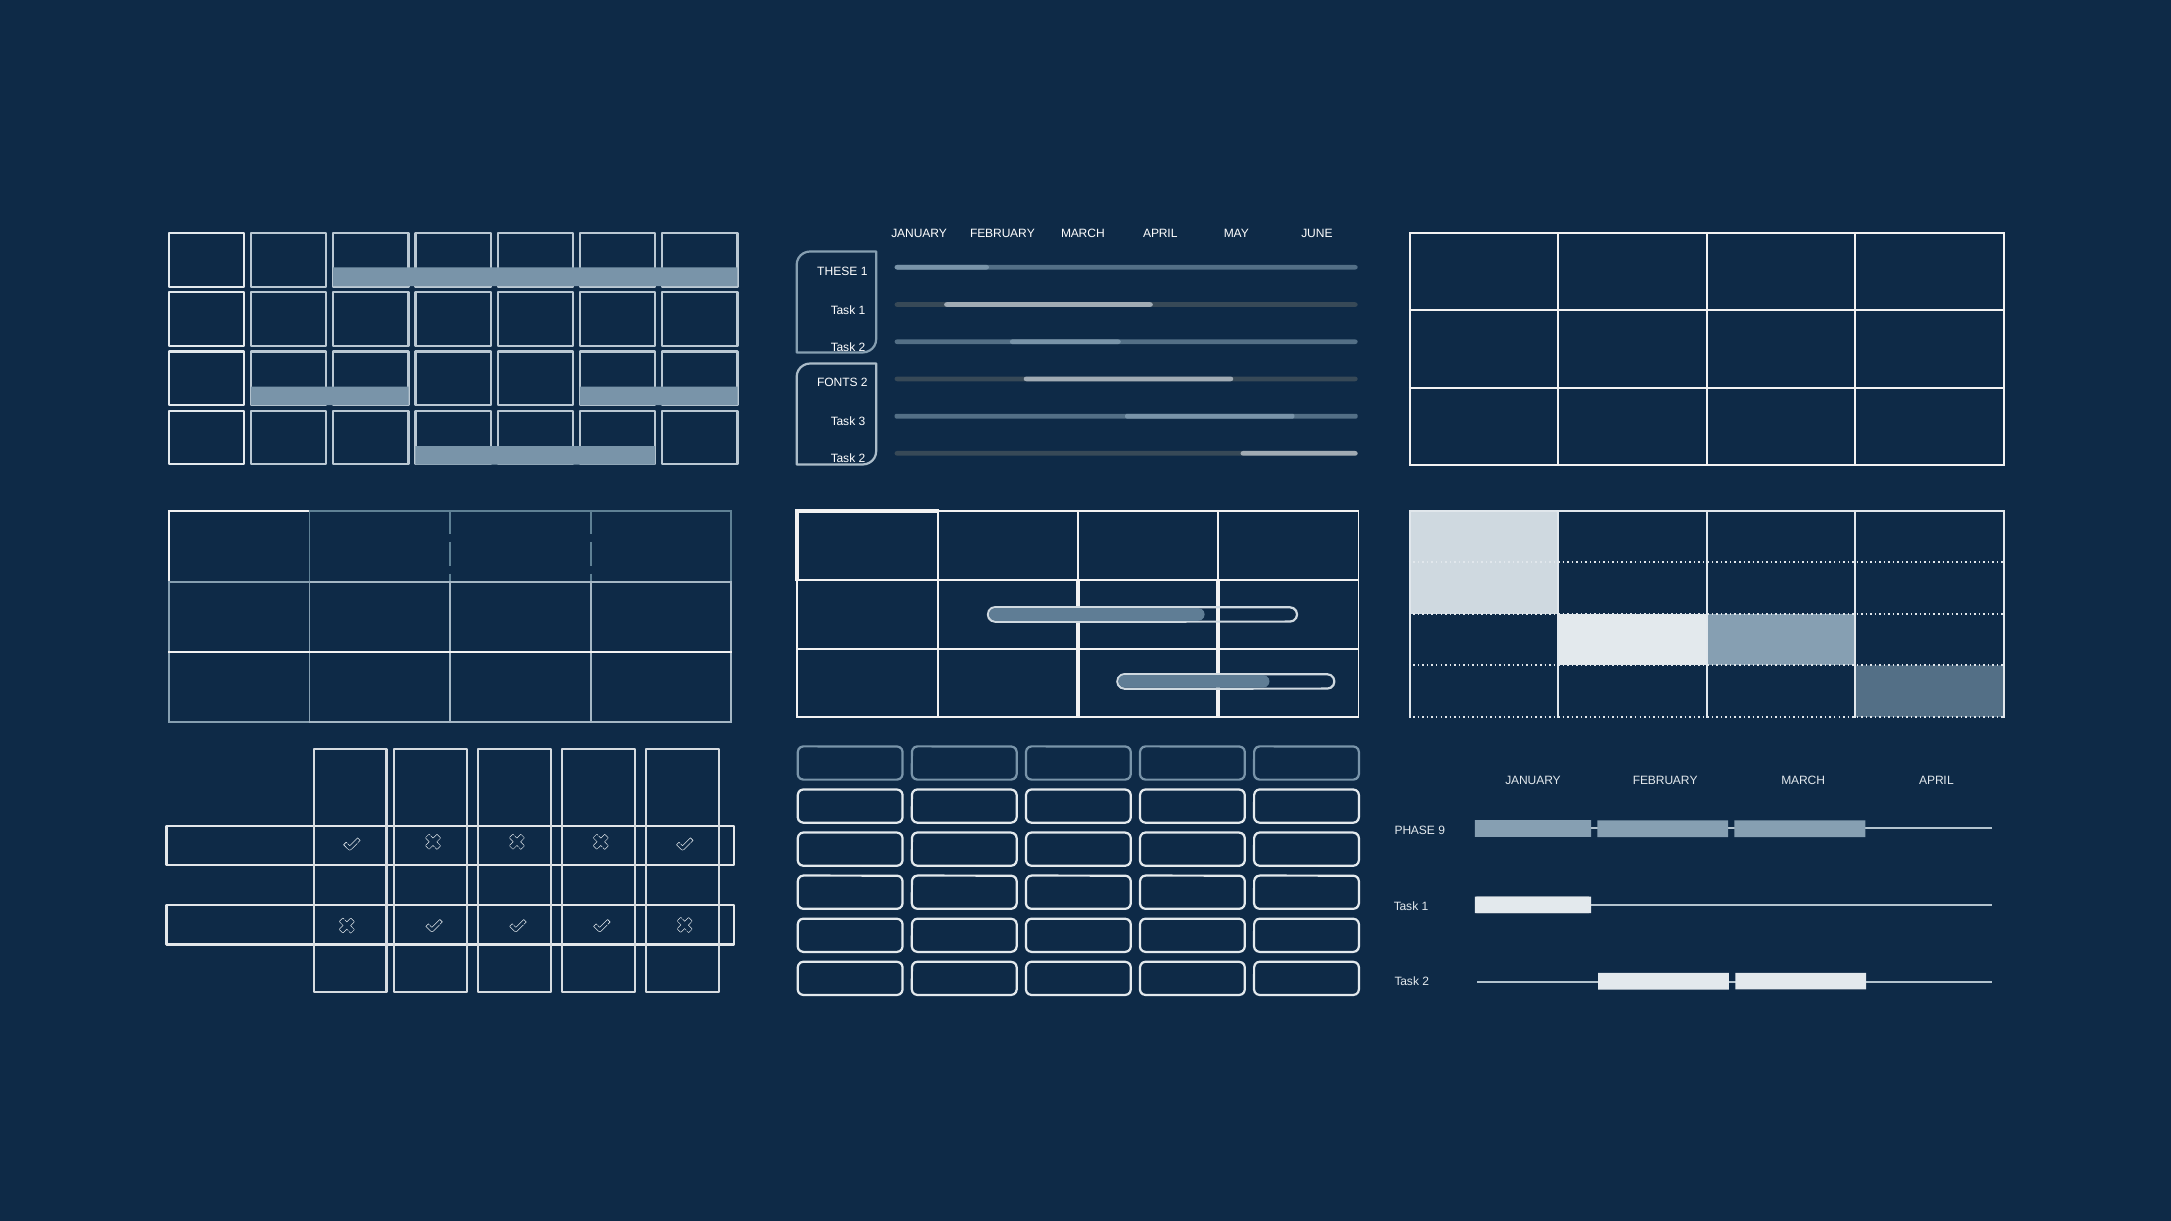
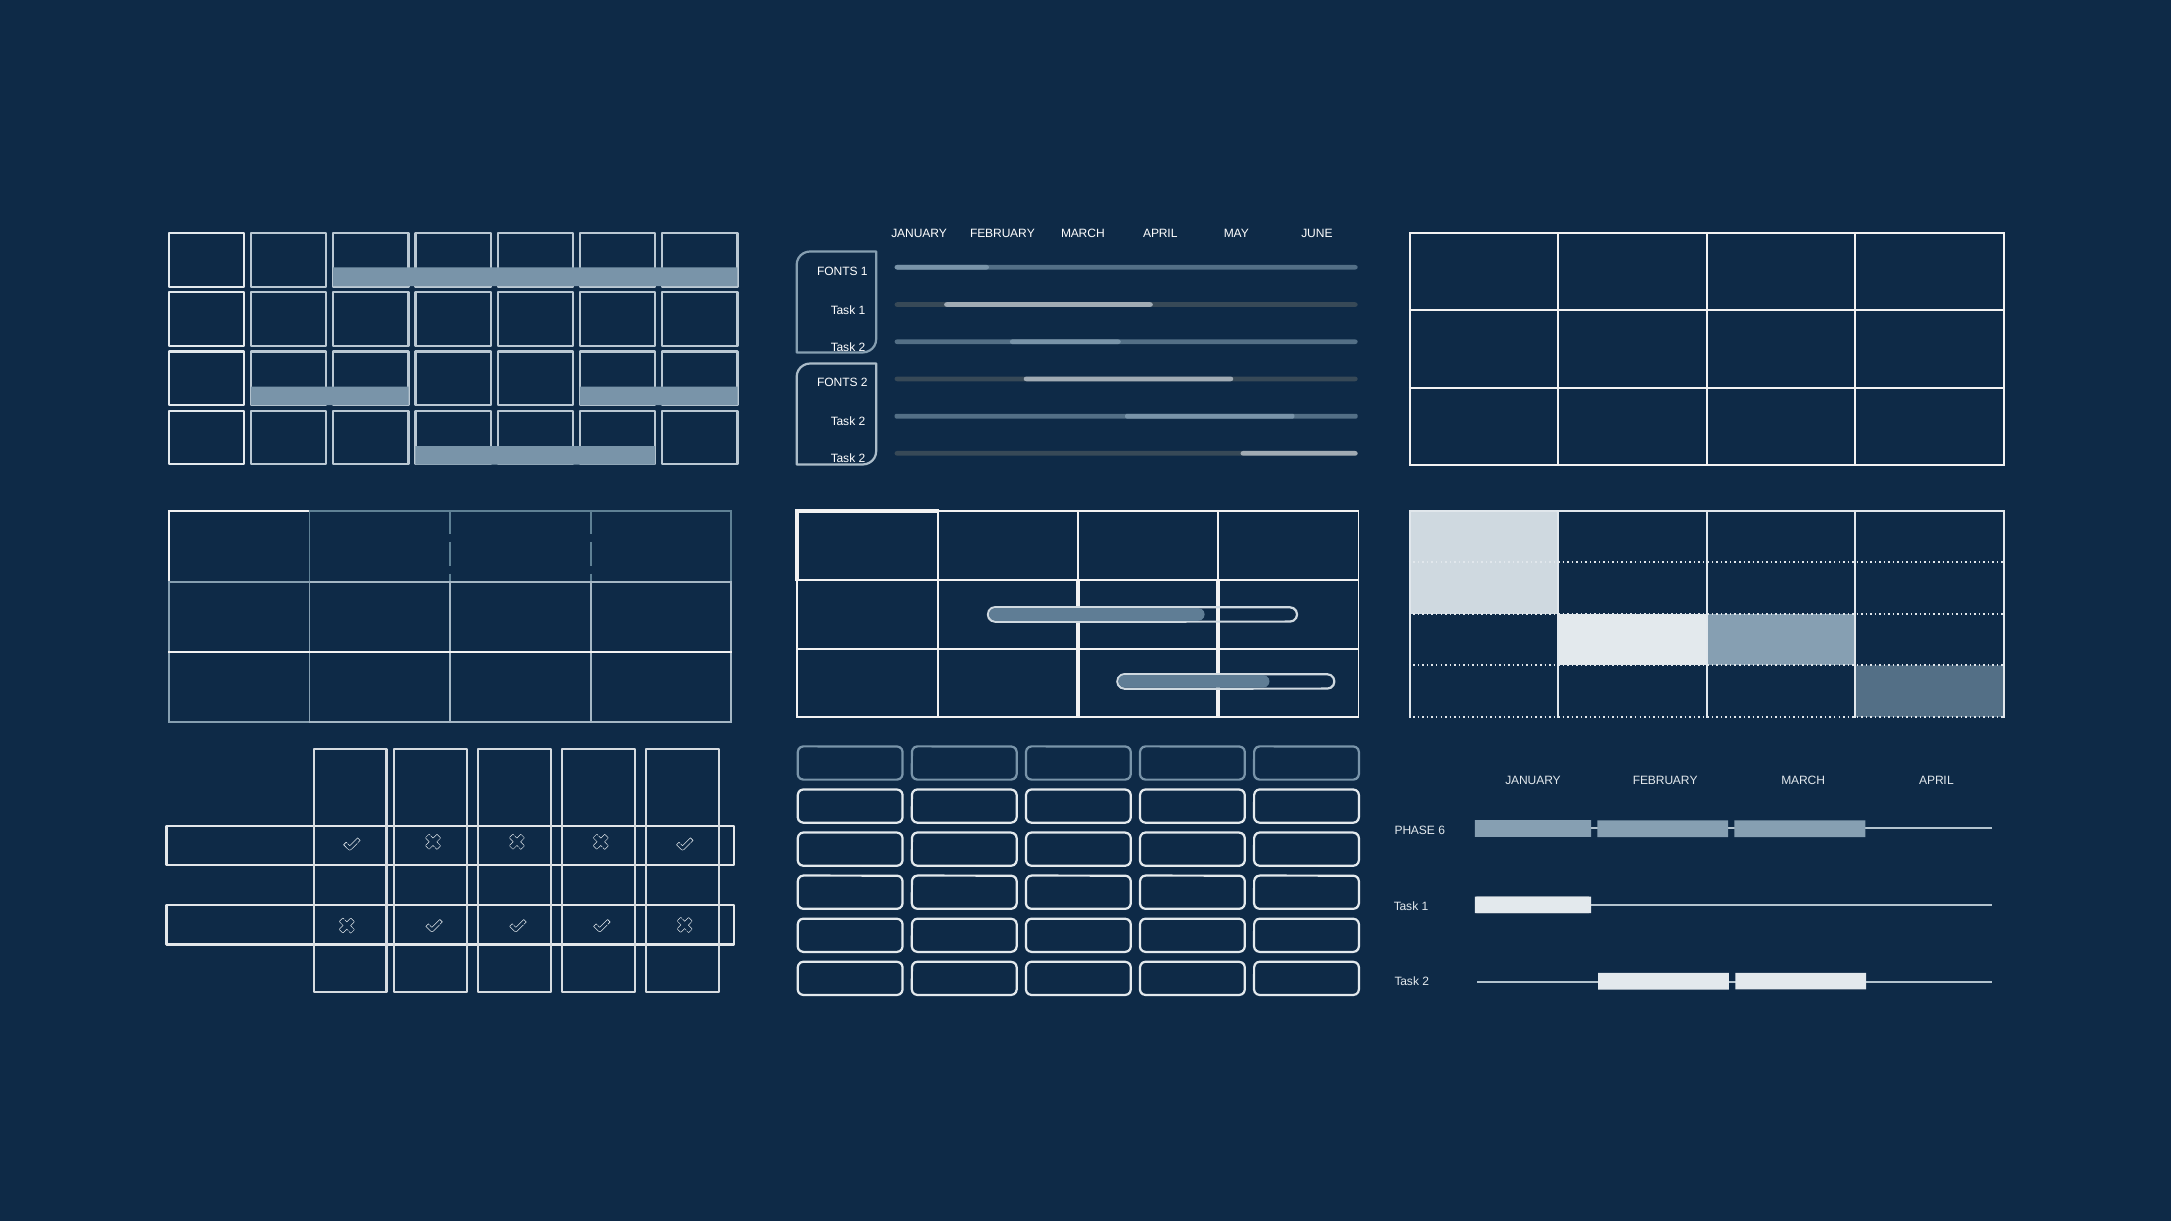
THESE at (837, 272): THESE -> FONTS
3 at (862, 422): 3 -> 2
9: 9 -> 6
